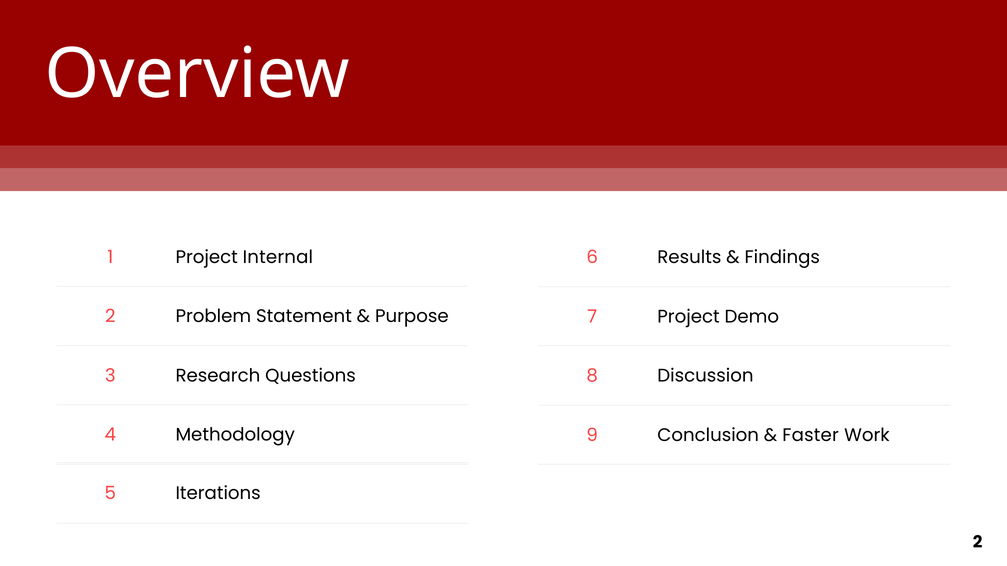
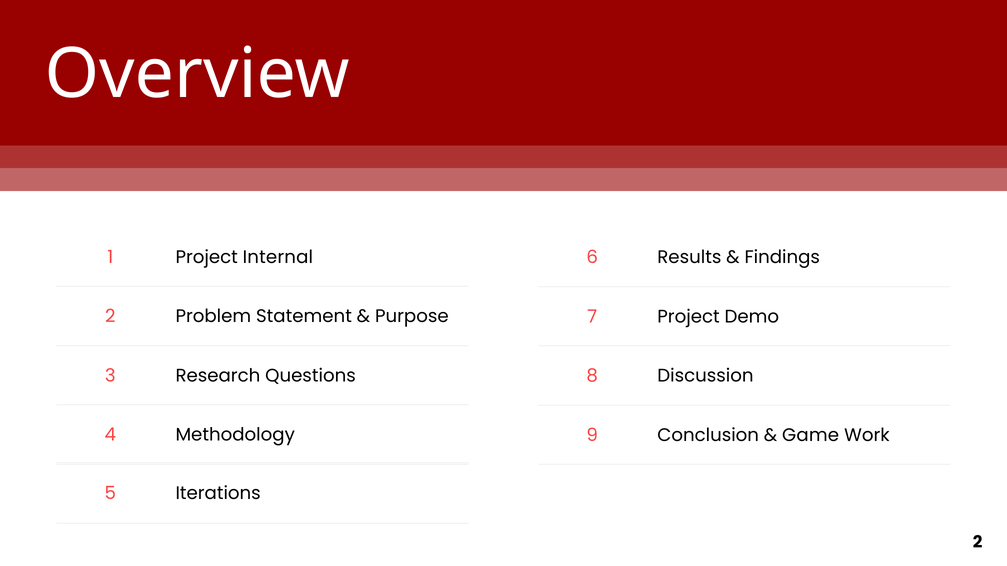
Faster: Faster -> Game
